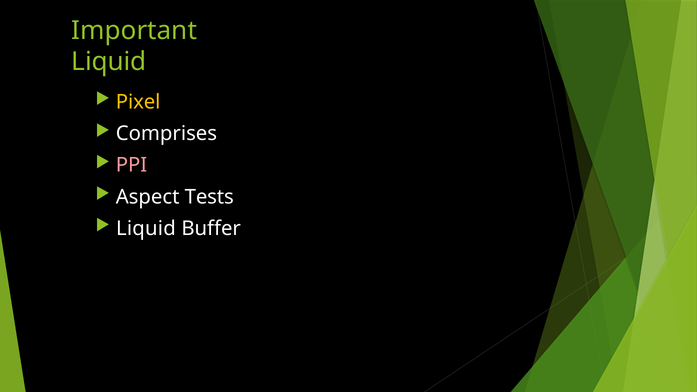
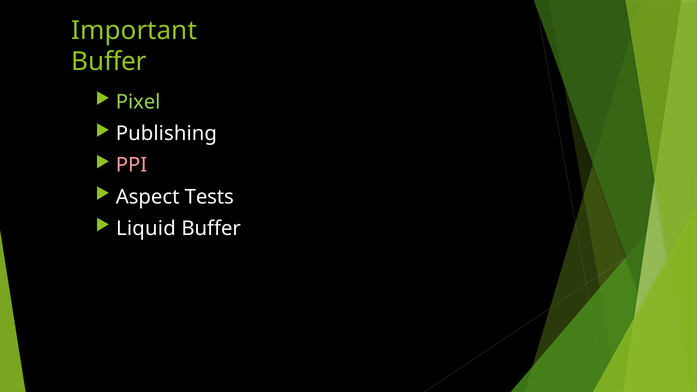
Liquid at (109, 62): Liquid -> Buffer
Pixel colour: yellow -> light green
Comprises: Comprises -> Publishing
